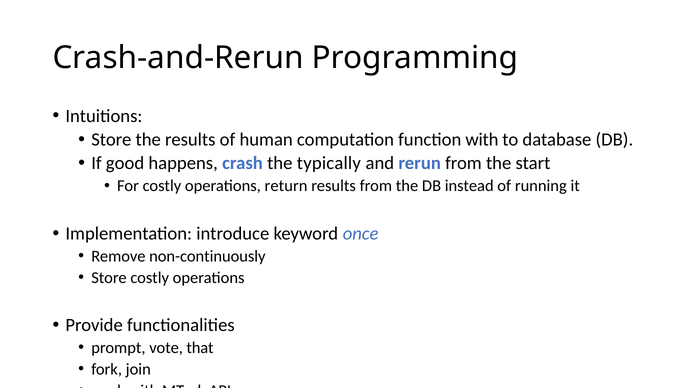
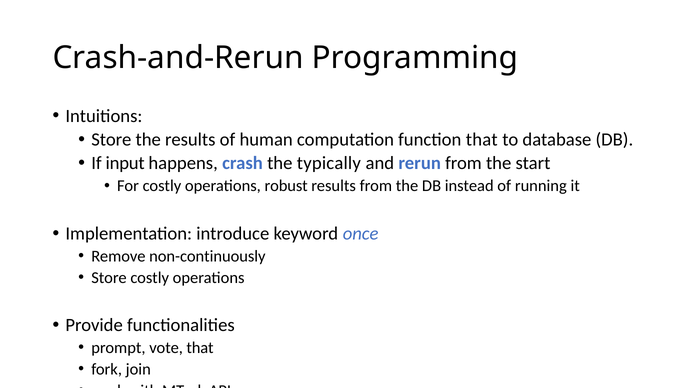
function with: with -> that
good: good -> input
return: return -> robust
